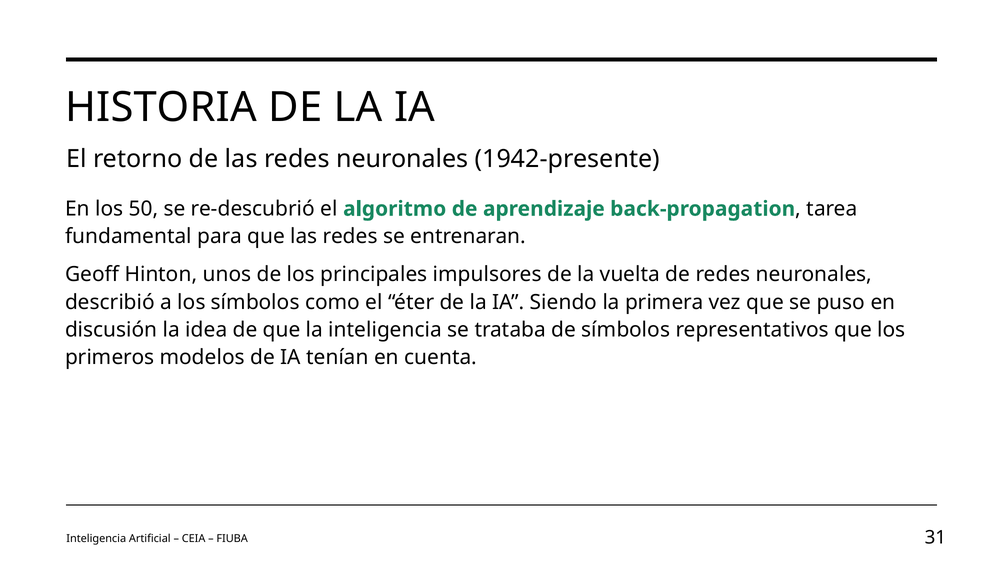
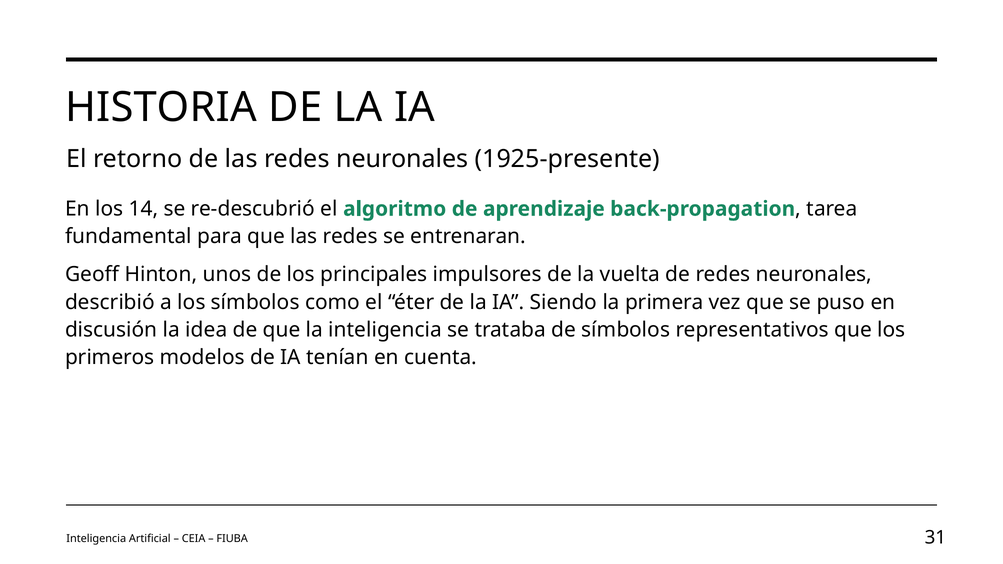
1942-presente: 1942-presente -> 1925-presente
50: 50 -> 14
